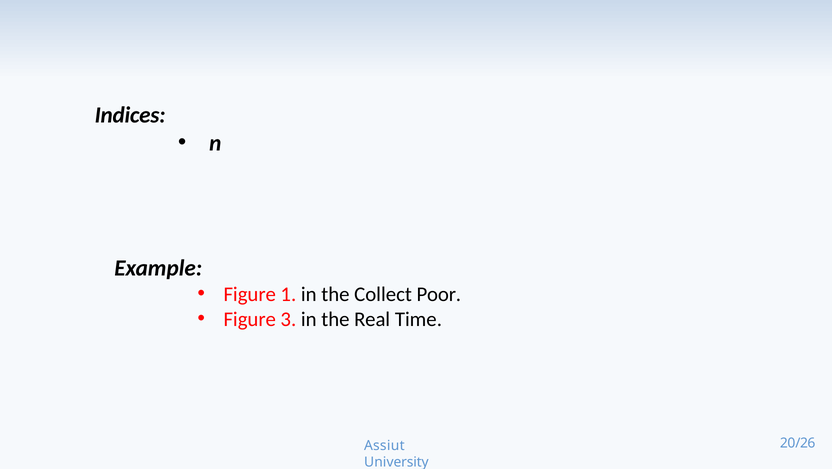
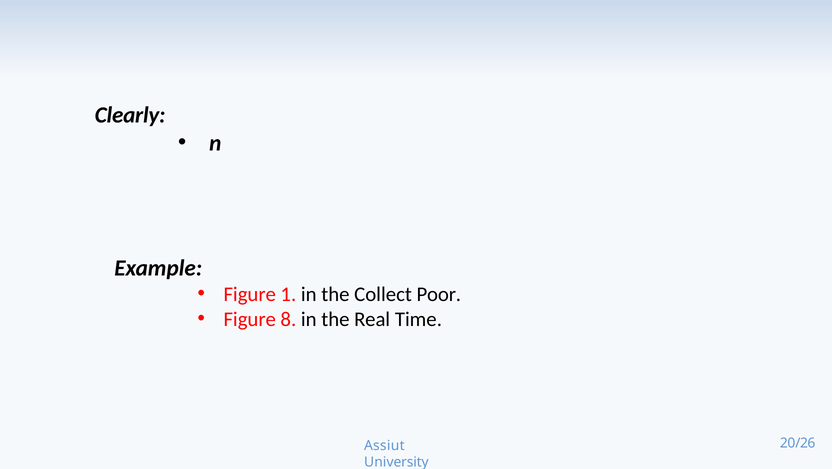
Indices: Indices -> Clearly
3: 3 -> 8
